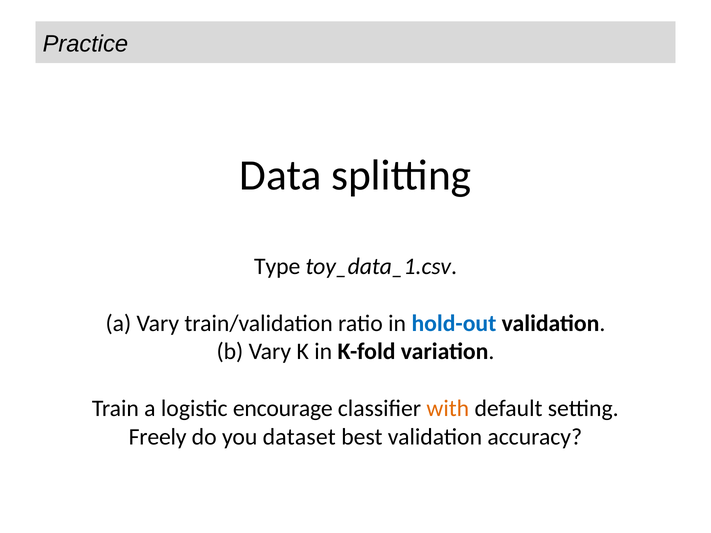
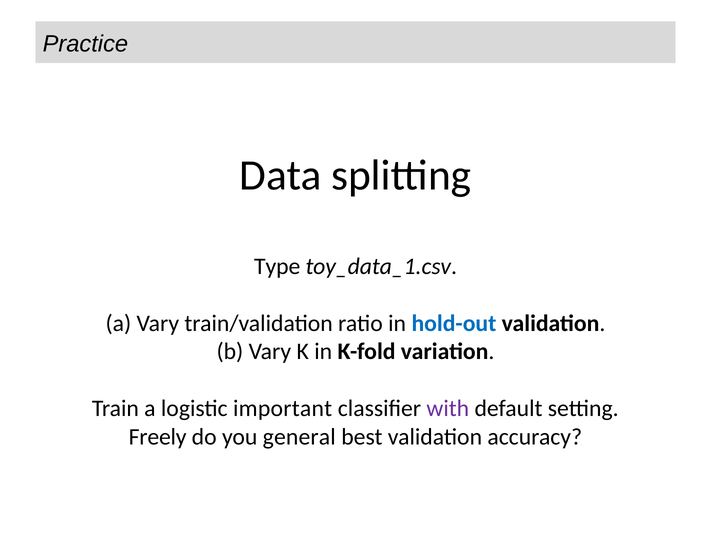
encourage: encourage -> important
with colour: orange -> purple
dataset: dataset -> general
